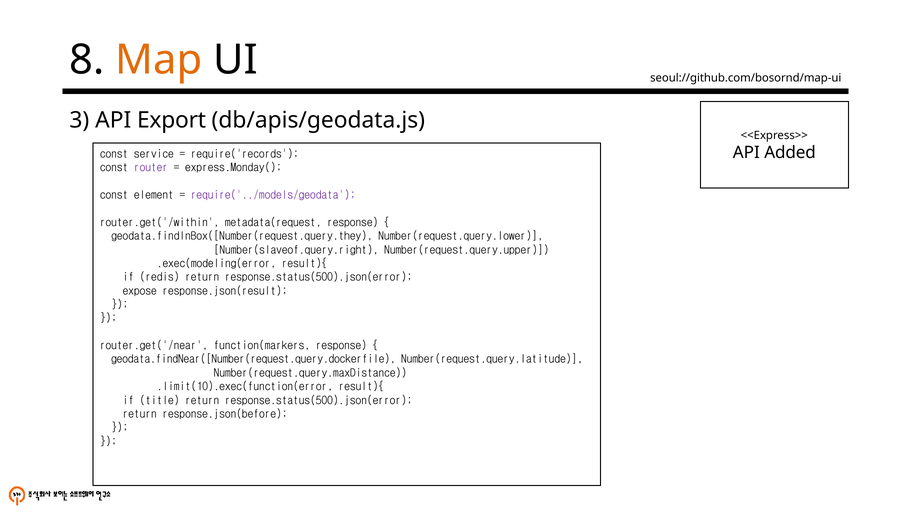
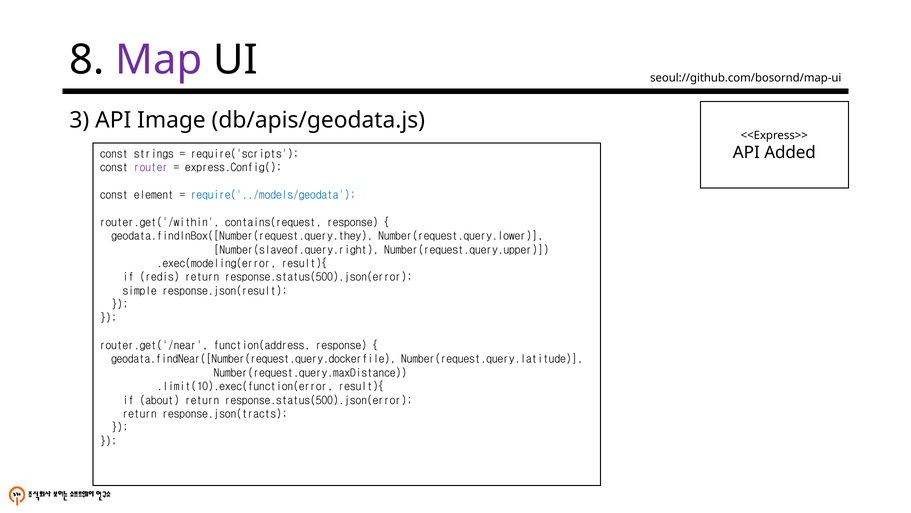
Map colour: orange -> purple
Export: Export -> Image
service: service -> strings
require('records: require('records -> require('scripts
express.Monday(: express.Monday( -> express.Config(
require('../models/geodata colour: purple -> blue
metadata(request: metadata(request -> contains(request
expose: expose -> simple
function(markers: function(markers -> function(address
title: title -> about
response.json(before: response.json(before -> response.json(tracts
